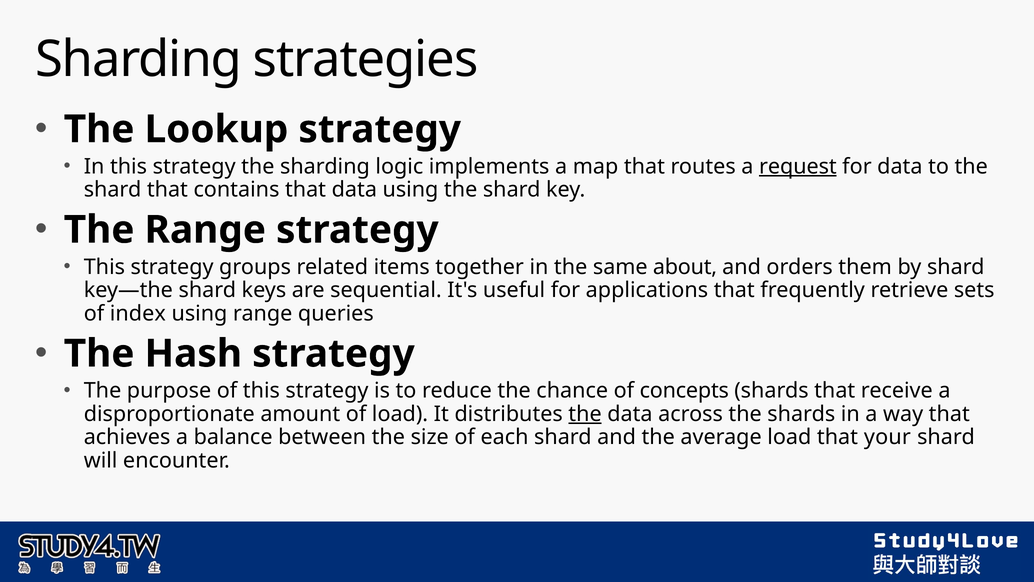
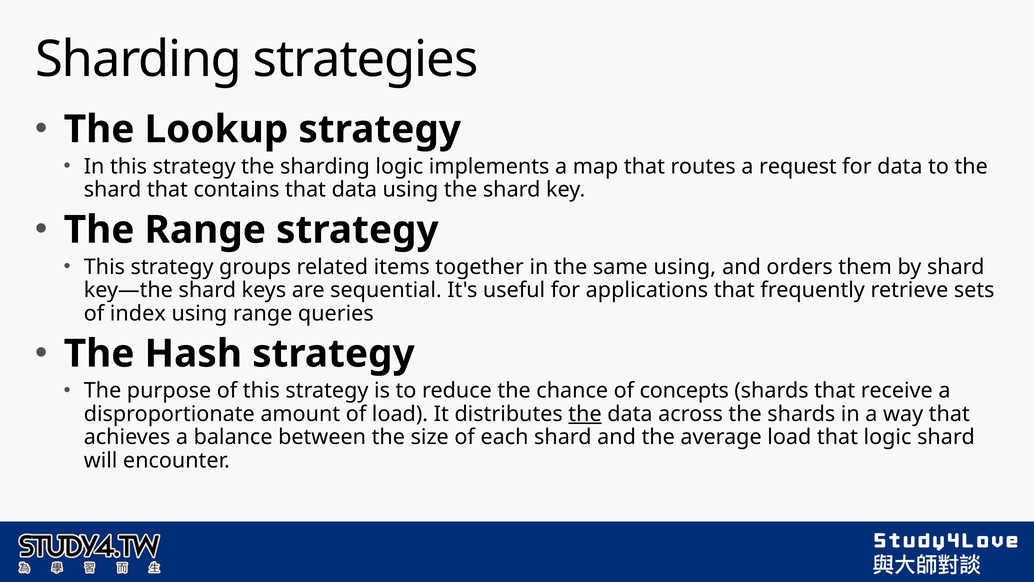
request underline: present -> none
same about: about -> using
that your: your -> logic
